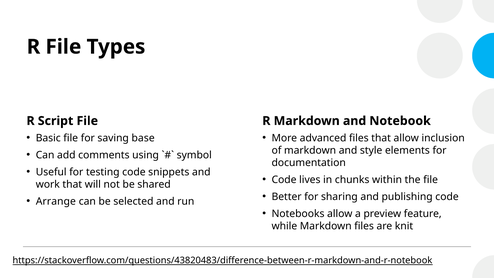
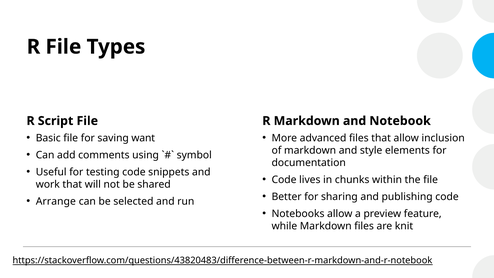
base: base -> want
